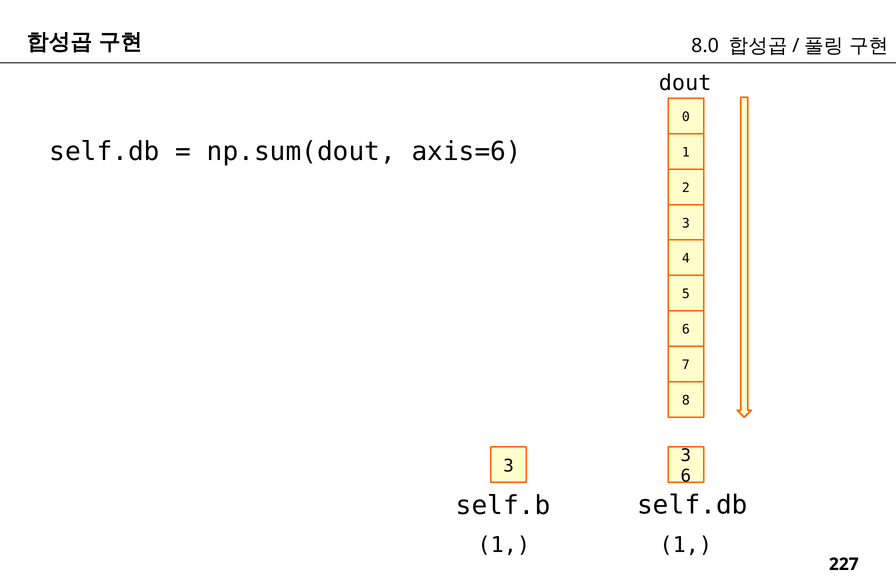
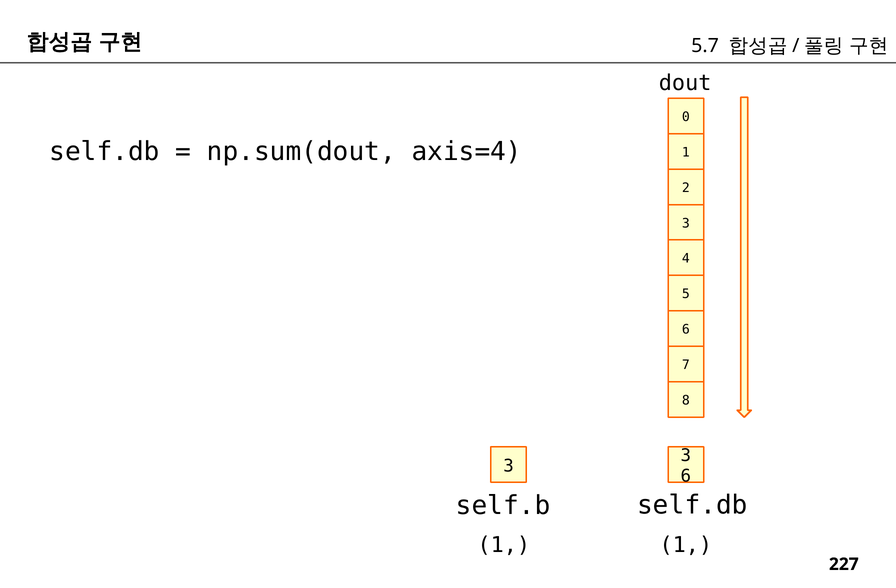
8.0: 8.0 -> 5.7
axis=6: axis=6 -> axis=4
